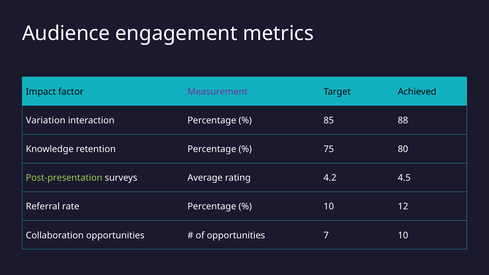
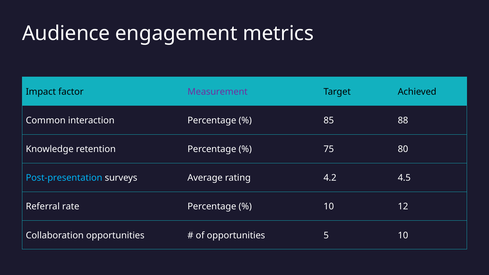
Variation: Variation -> Common
Post-presentation colour: light green -> light blue
7: 7 -> 5
